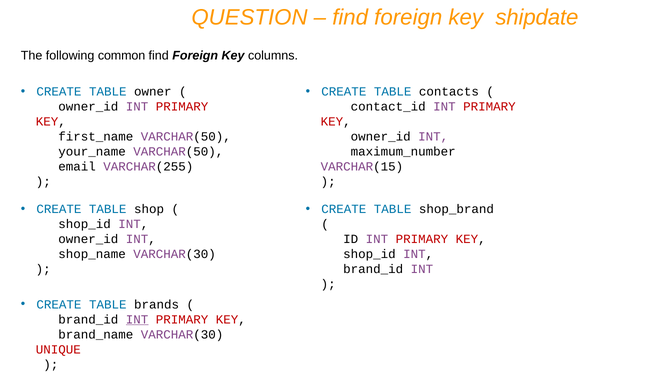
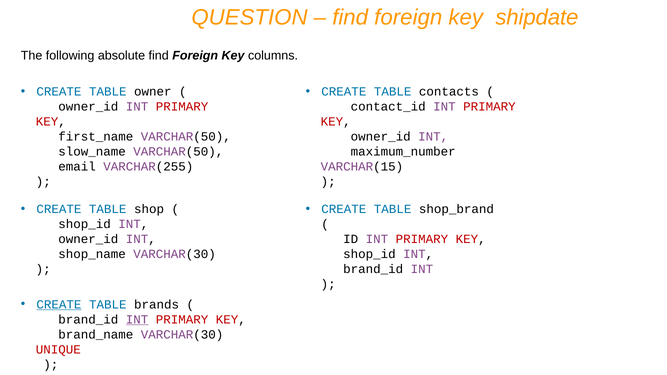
common: common -> absolute
your_name: your_name -> slow_name
CREATE at (59, 305) underline: none -> present
